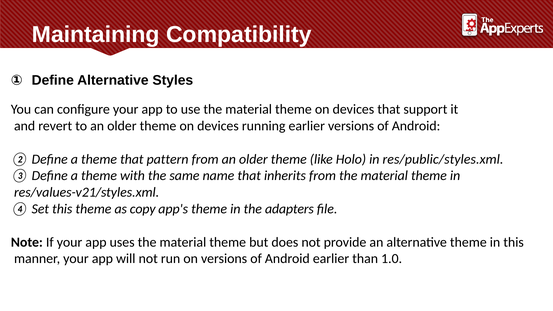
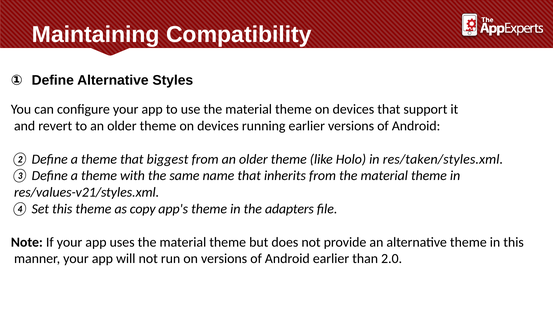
pattern: pattern -> biggest
res/public/styles.xml: res/public/styles.xml -> res/taken/styles.xml
1.0: 1.0 -> 2.0
